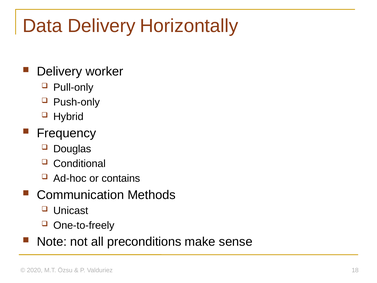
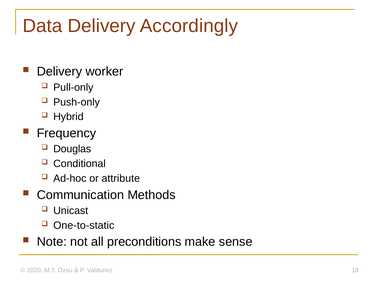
Horizontally: Horizontally -> Accordingly
contains: contains -> attribute
One-to-freely: One-to-freely -> One-to-static
